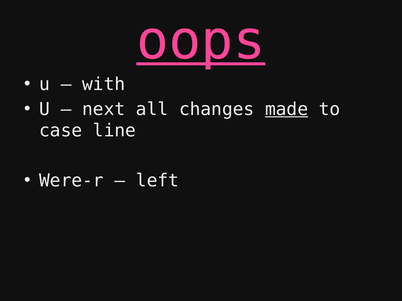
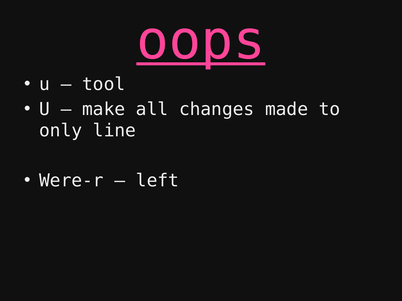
with: with -> tool
next: next -> make
made underline: present -> none
case: case -> only
